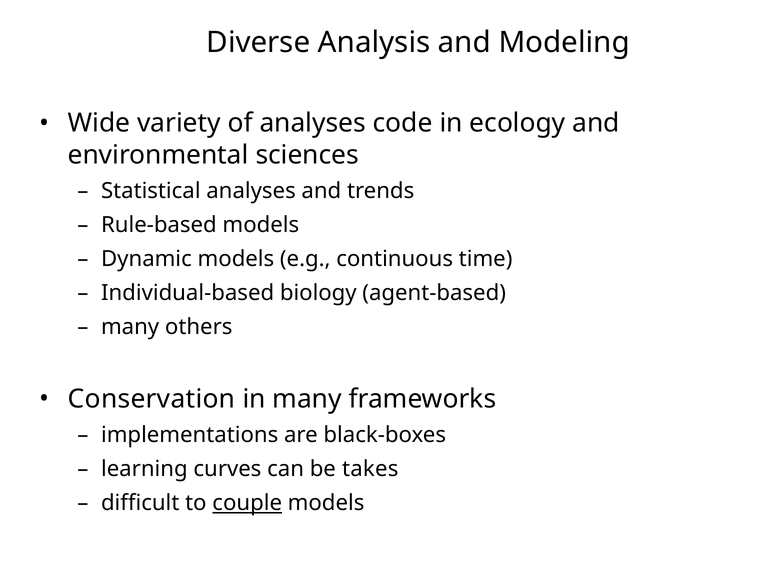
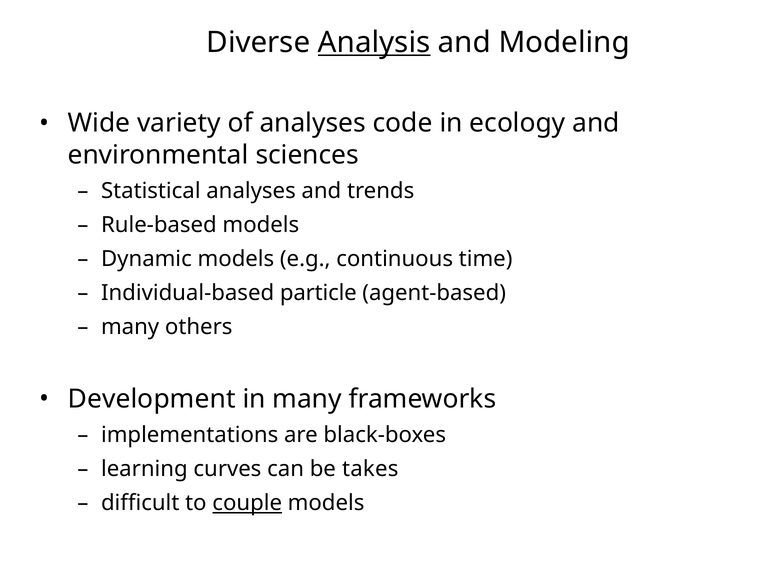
Analysis underline: none -> present
biology: biology -> particle
Conservation: Conservation -> Development
